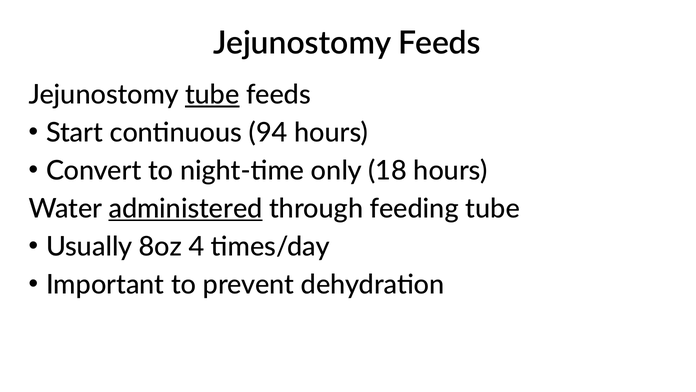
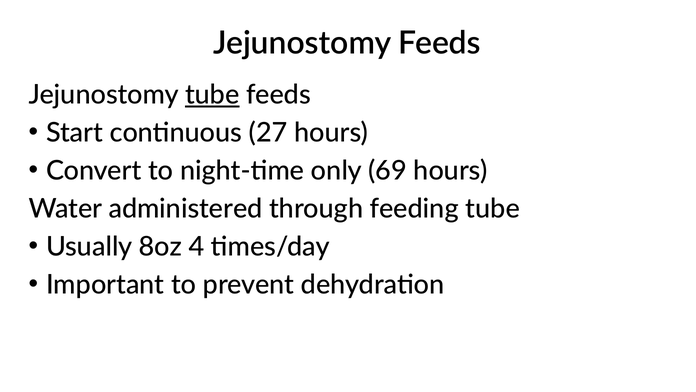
94: 94 -> 27
18: 18 -> 69
administered underline: present -> none
